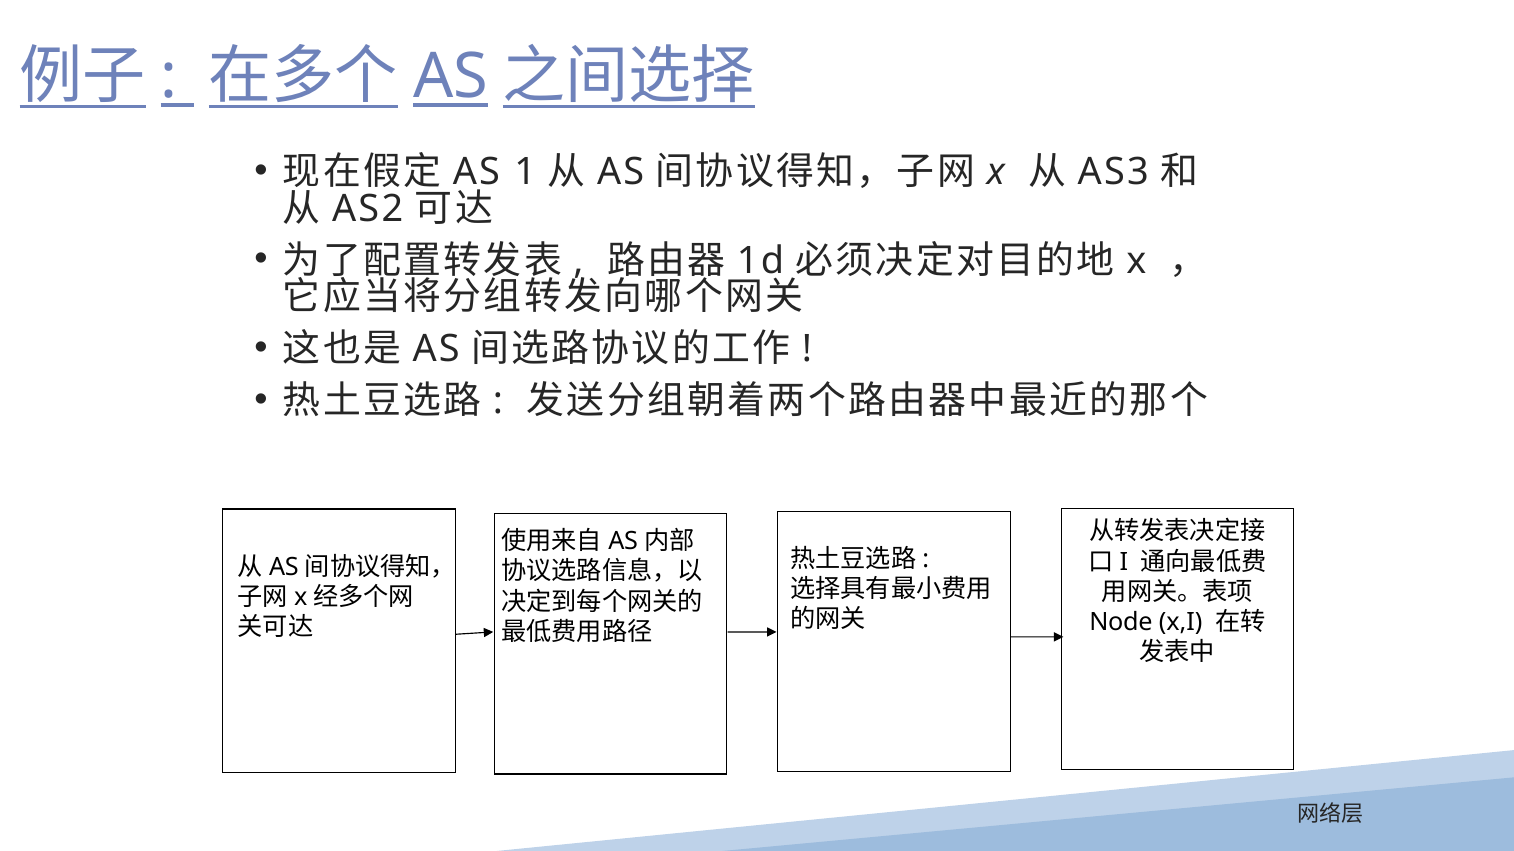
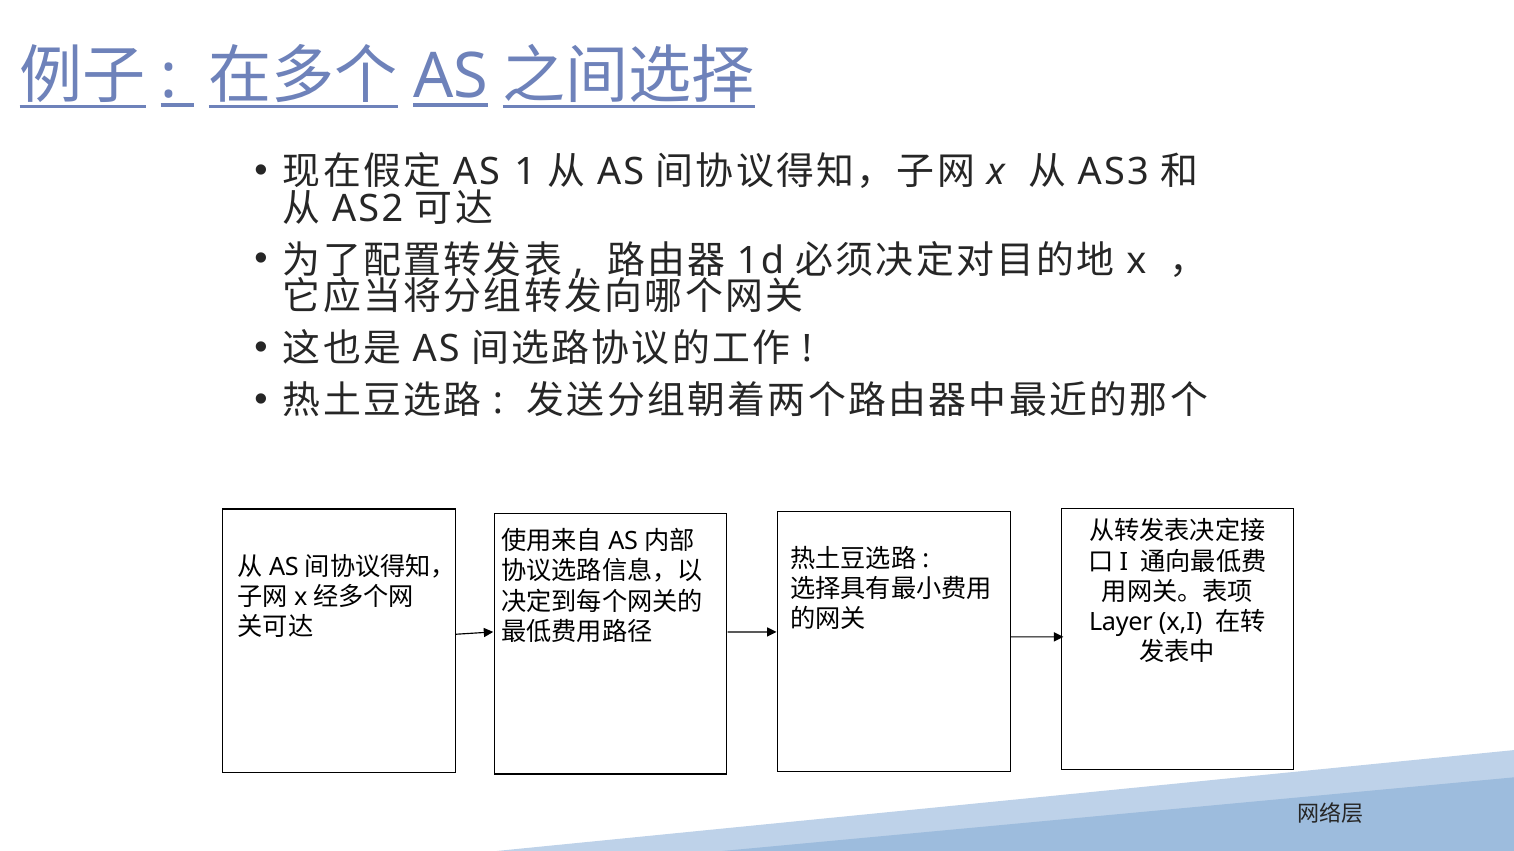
Node: Node -> Layer
